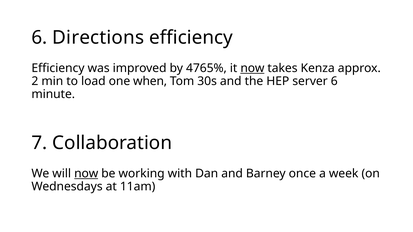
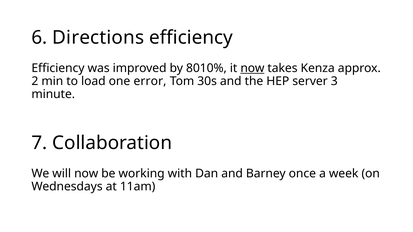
4765%: 4765% -> 8010%
when: when -> error
server 6: 6 -> 3
now at (86, 174) underline: present -> none
